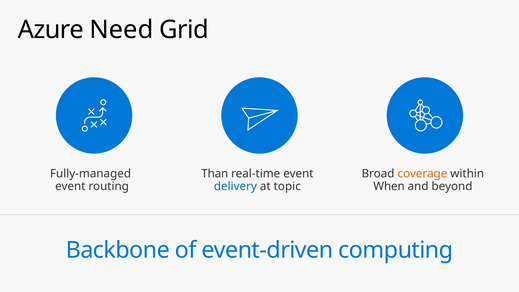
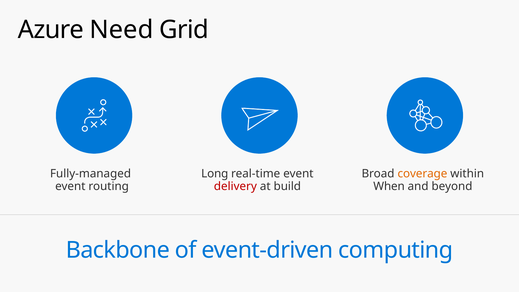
Than: Than -> Long
delivery colour: blue -> red
topic: topic -> build
